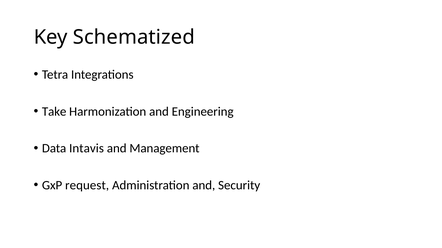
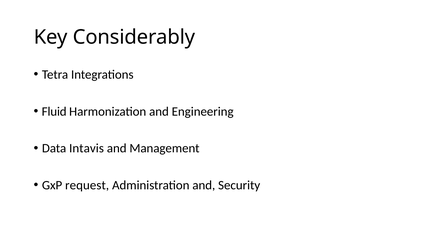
Schematized: Schematized -> Considerably
Take: Take -> Fluid
